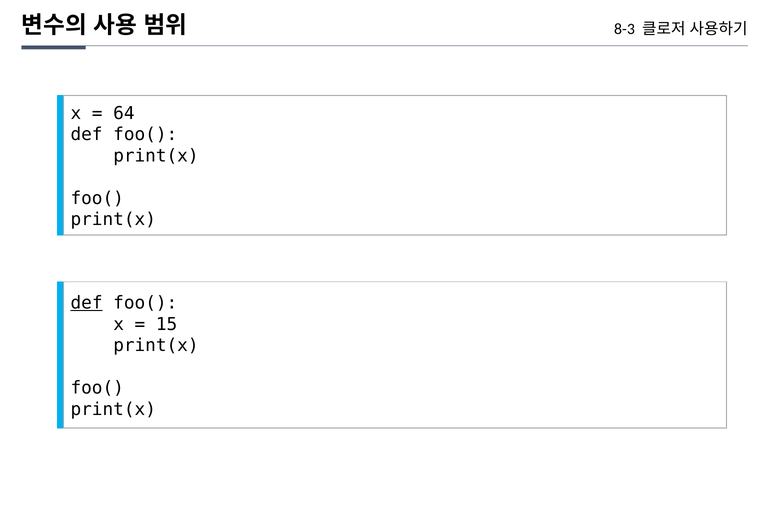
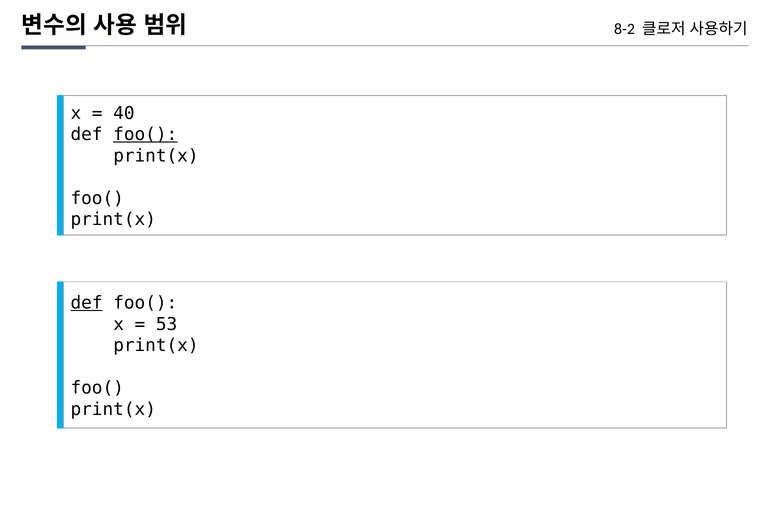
8-3: 8-3 -> 8-2
64: 64 -> 40
foo( at (145, 135) underline: none -> present
15: 15 -> 53
